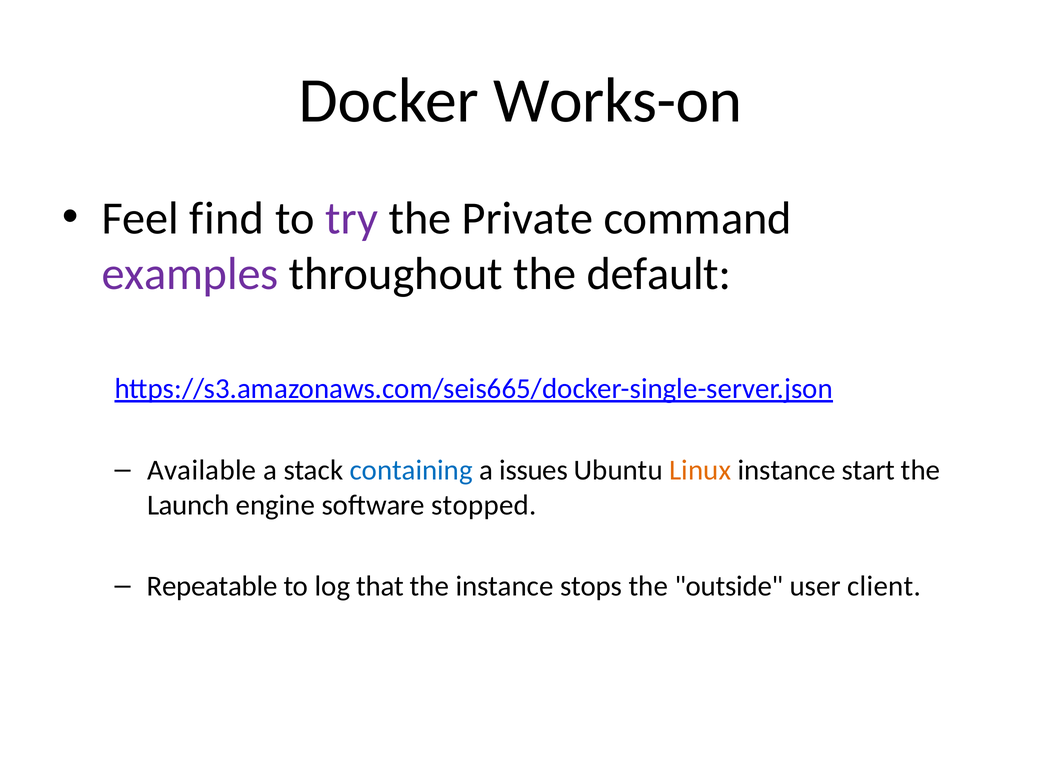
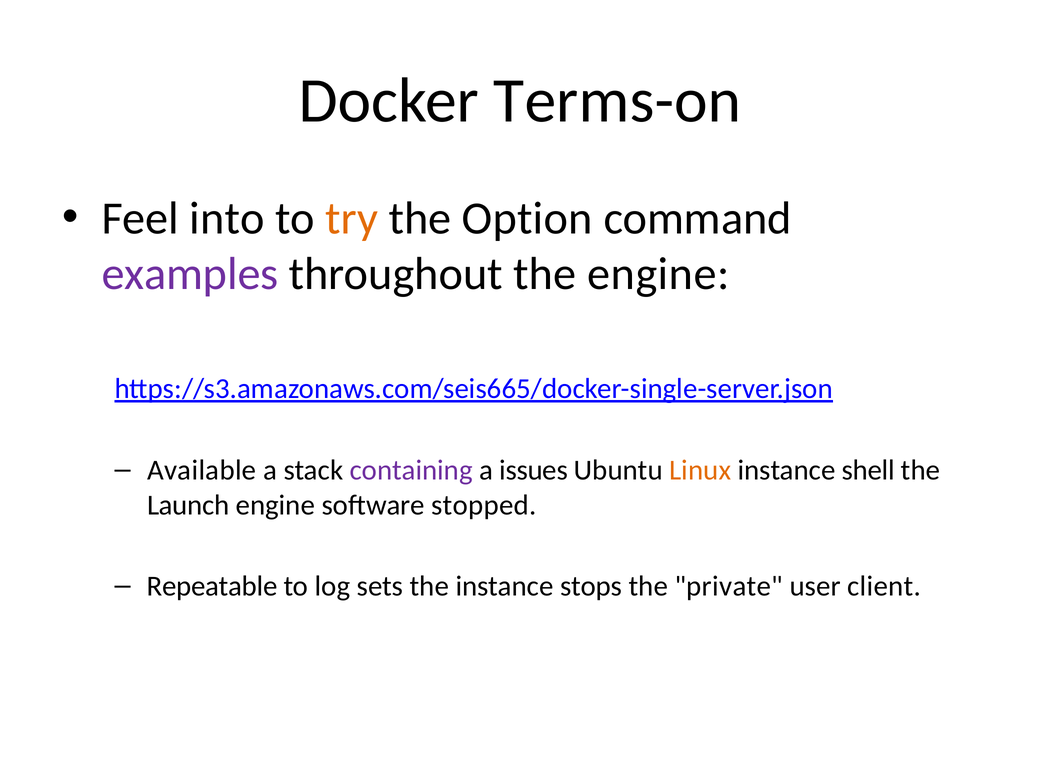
Works-on: Works-on -> Terms-on
find: find -> into
try colour: purple -> orange
Private: Private -> Option
the default: default -> engine
containing colour: blue -> purple
start: start -> shell
that: that -> sets
outside: outside -> private
